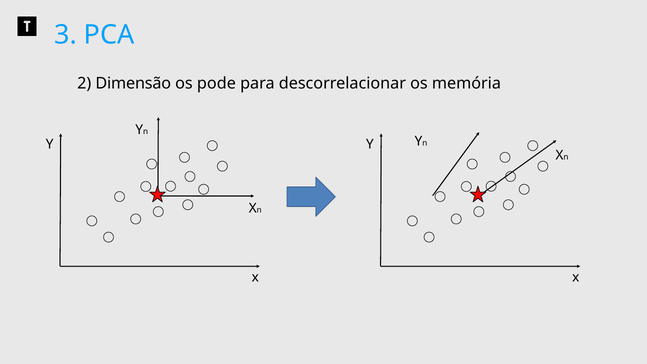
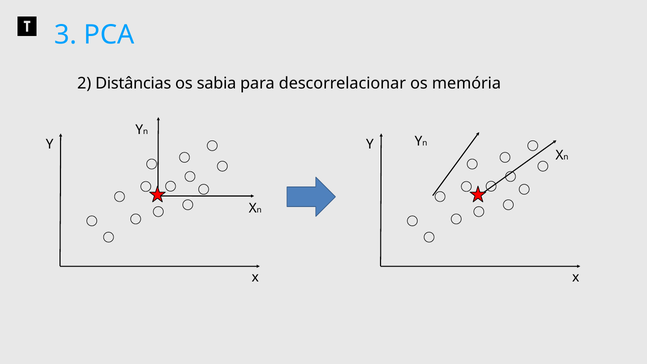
Dimensão: Dimensão -> Distâncias
pode: pode -> sabia
